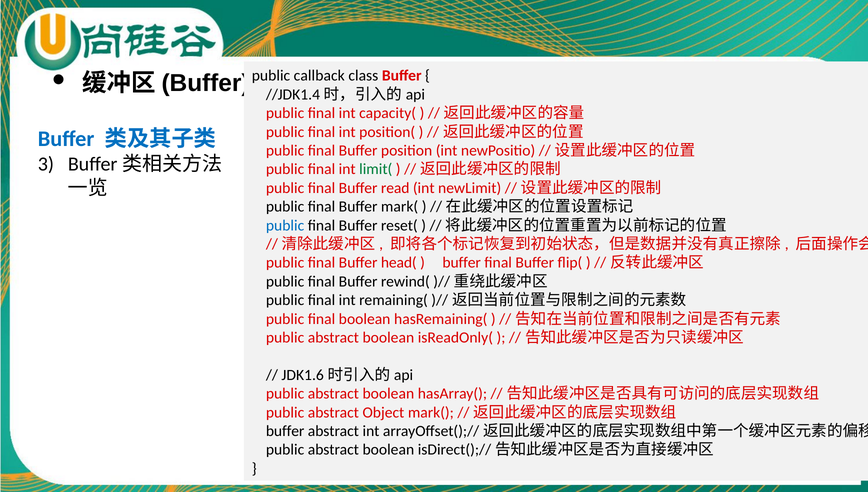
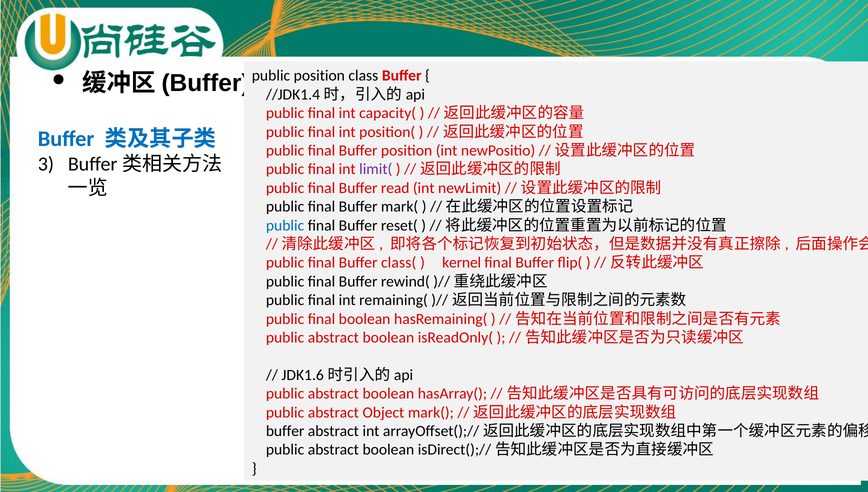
public callback: callback -> position
limit( colour: green -> purple
head(: head( -> class(
buffer at (462, 263): buffer -> kernel
